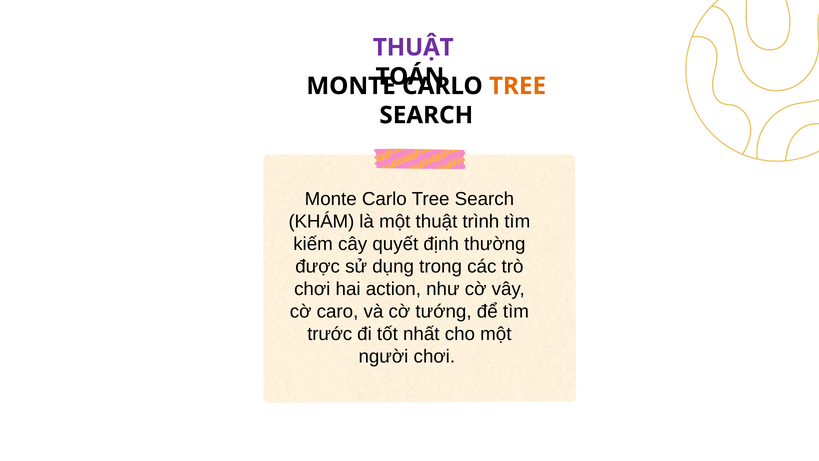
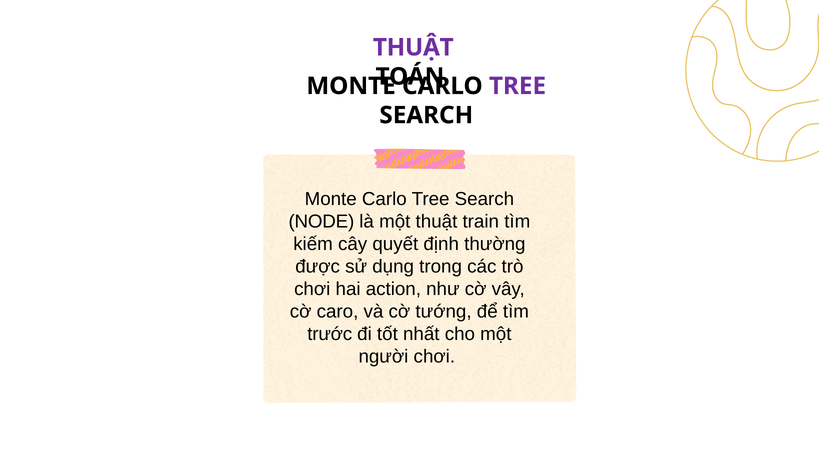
TREE at (518, 86) colour: orange -> purple
KHÁM: KHÁM -> NODE
trình: trình -> train
